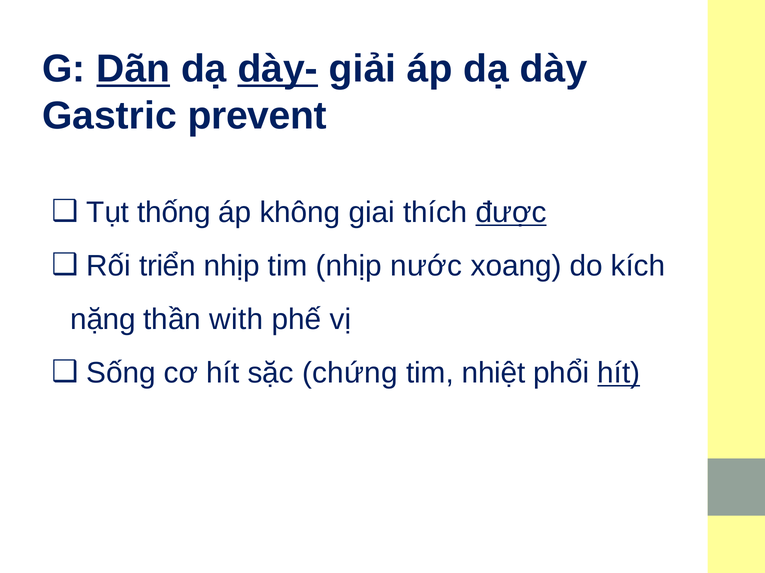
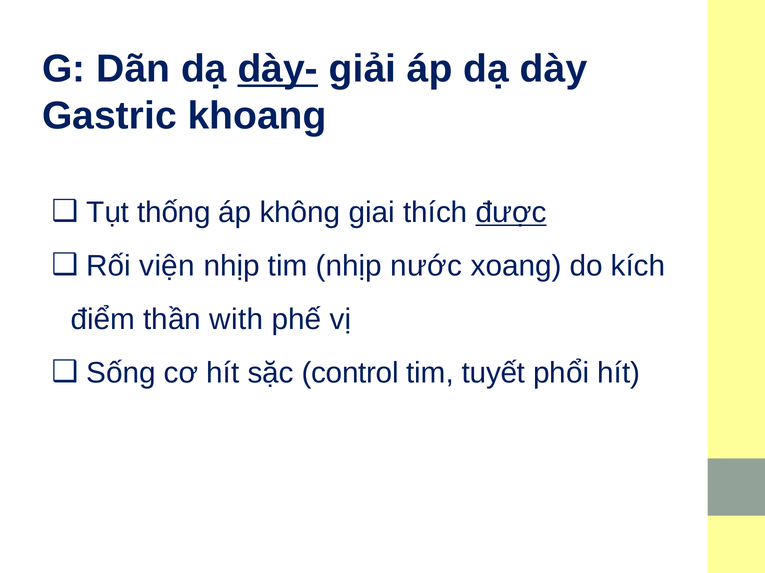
Dãn underline: present -> none
prevent: prevent -> khoang
triển: triển -> viện
nặng: nặng -> điểm
chứng: chứng -> control
nhiệt: nhiệt -> tuyết
hít at (619, 373) underline: present -> none
